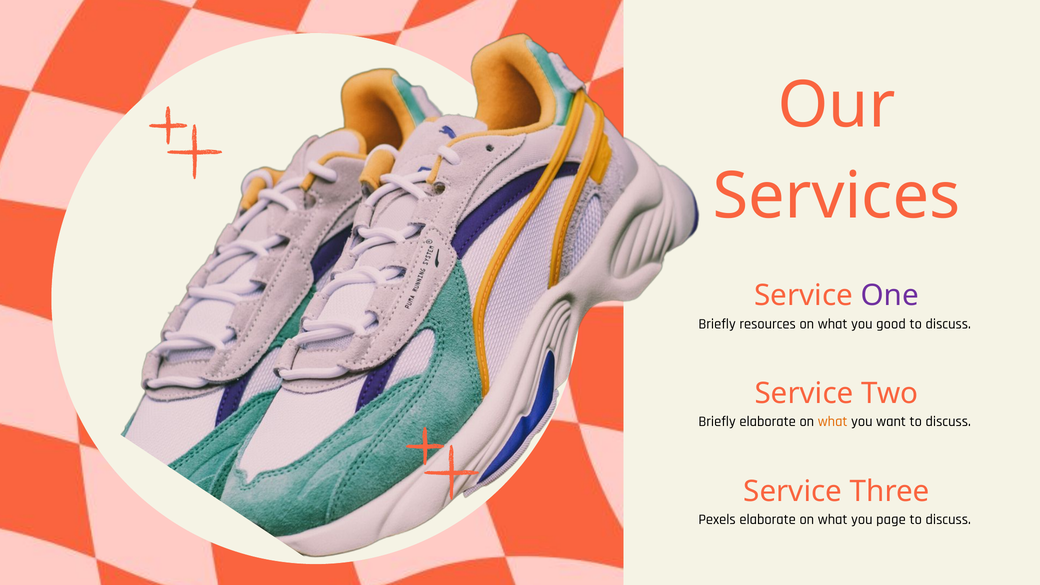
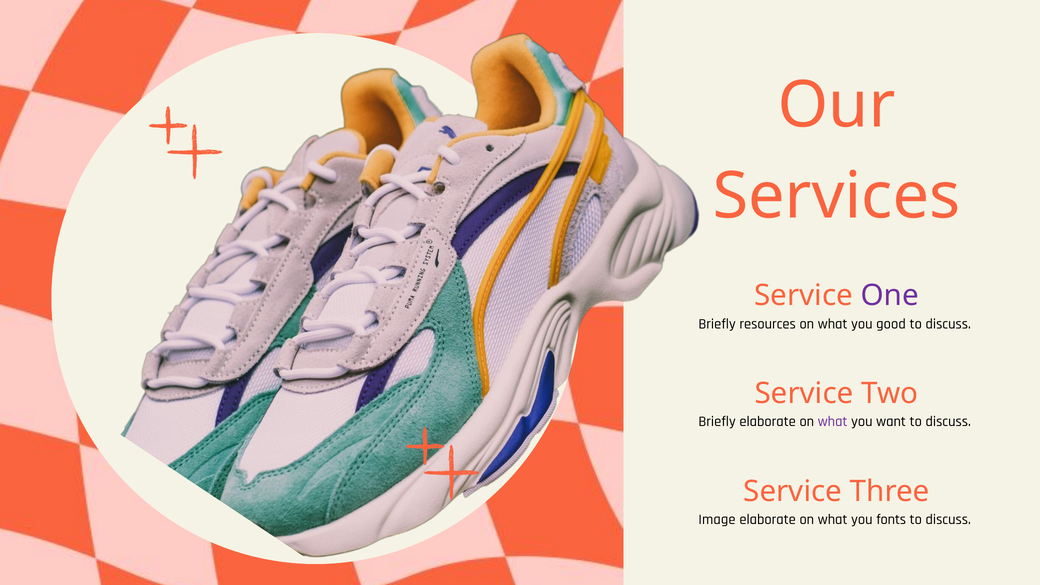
what at (833, 422) colour: orange -> purple
Pexels: Pexels -> Image
page: page -> fonts
